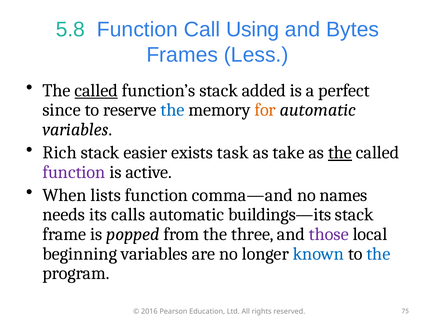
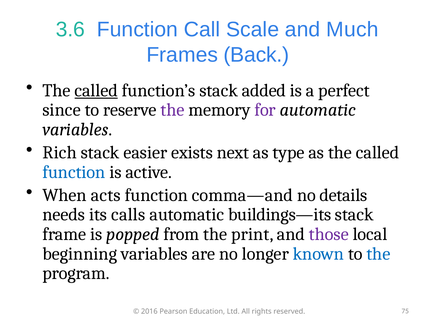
5.8: 5.8 -> 3.6
Using: Using -> Scale
Bytes: Bytes -> Much
Less: Less -> Back
the at (172, 110) colour: blue -> purple
for colour: orange -> purple
task: task -> next
take: take -> type
the at (340, 153) underline: present -> none
function at (74, 172) colour: purple -> blue
lists: lists -> acts
names: names -> details
three: three -> print
